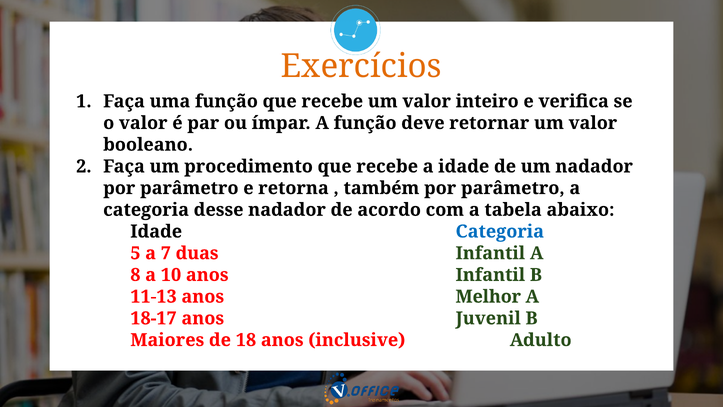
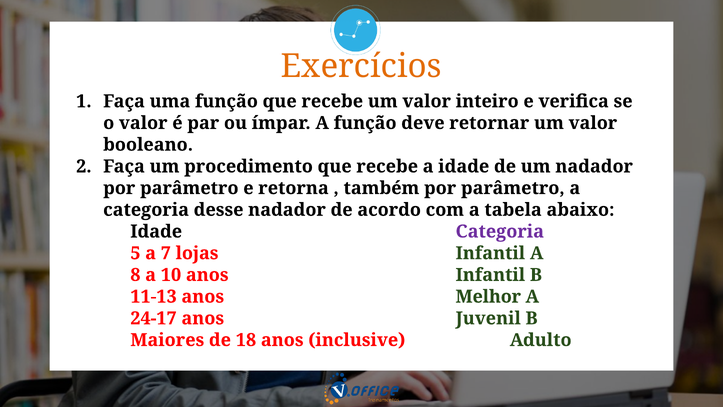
Categoria at (500, 231) colour: blue -> purple
duas: duas -> lojas
18-17: 18-17 -> 24-17
